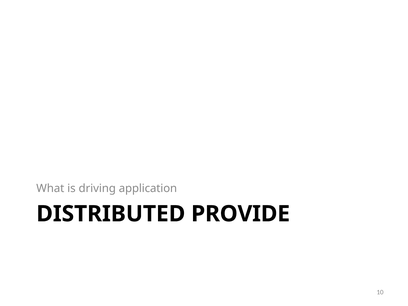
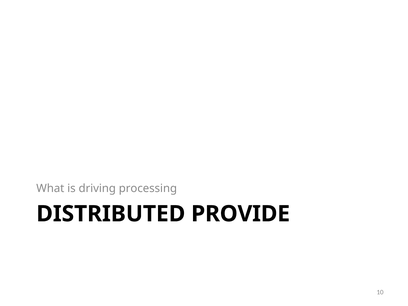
application: application -> processing
